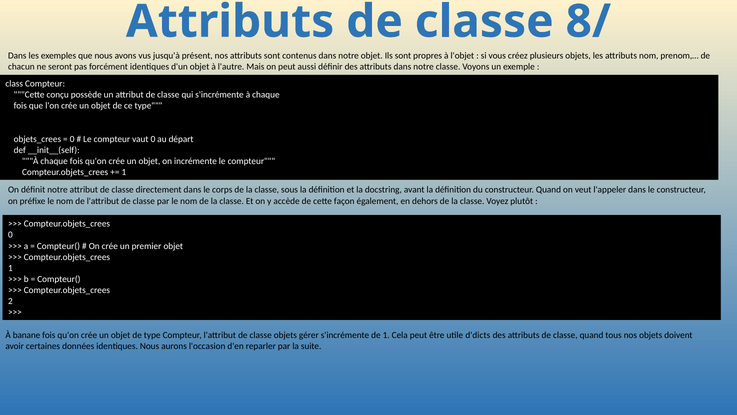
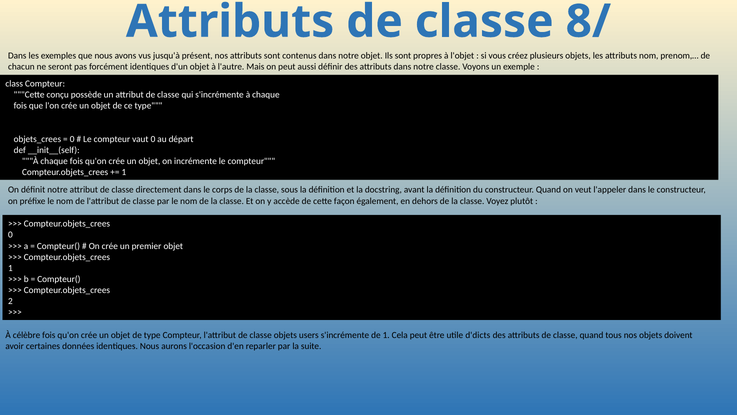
banane: banane -> célèbre
gérer: gérer -> users
